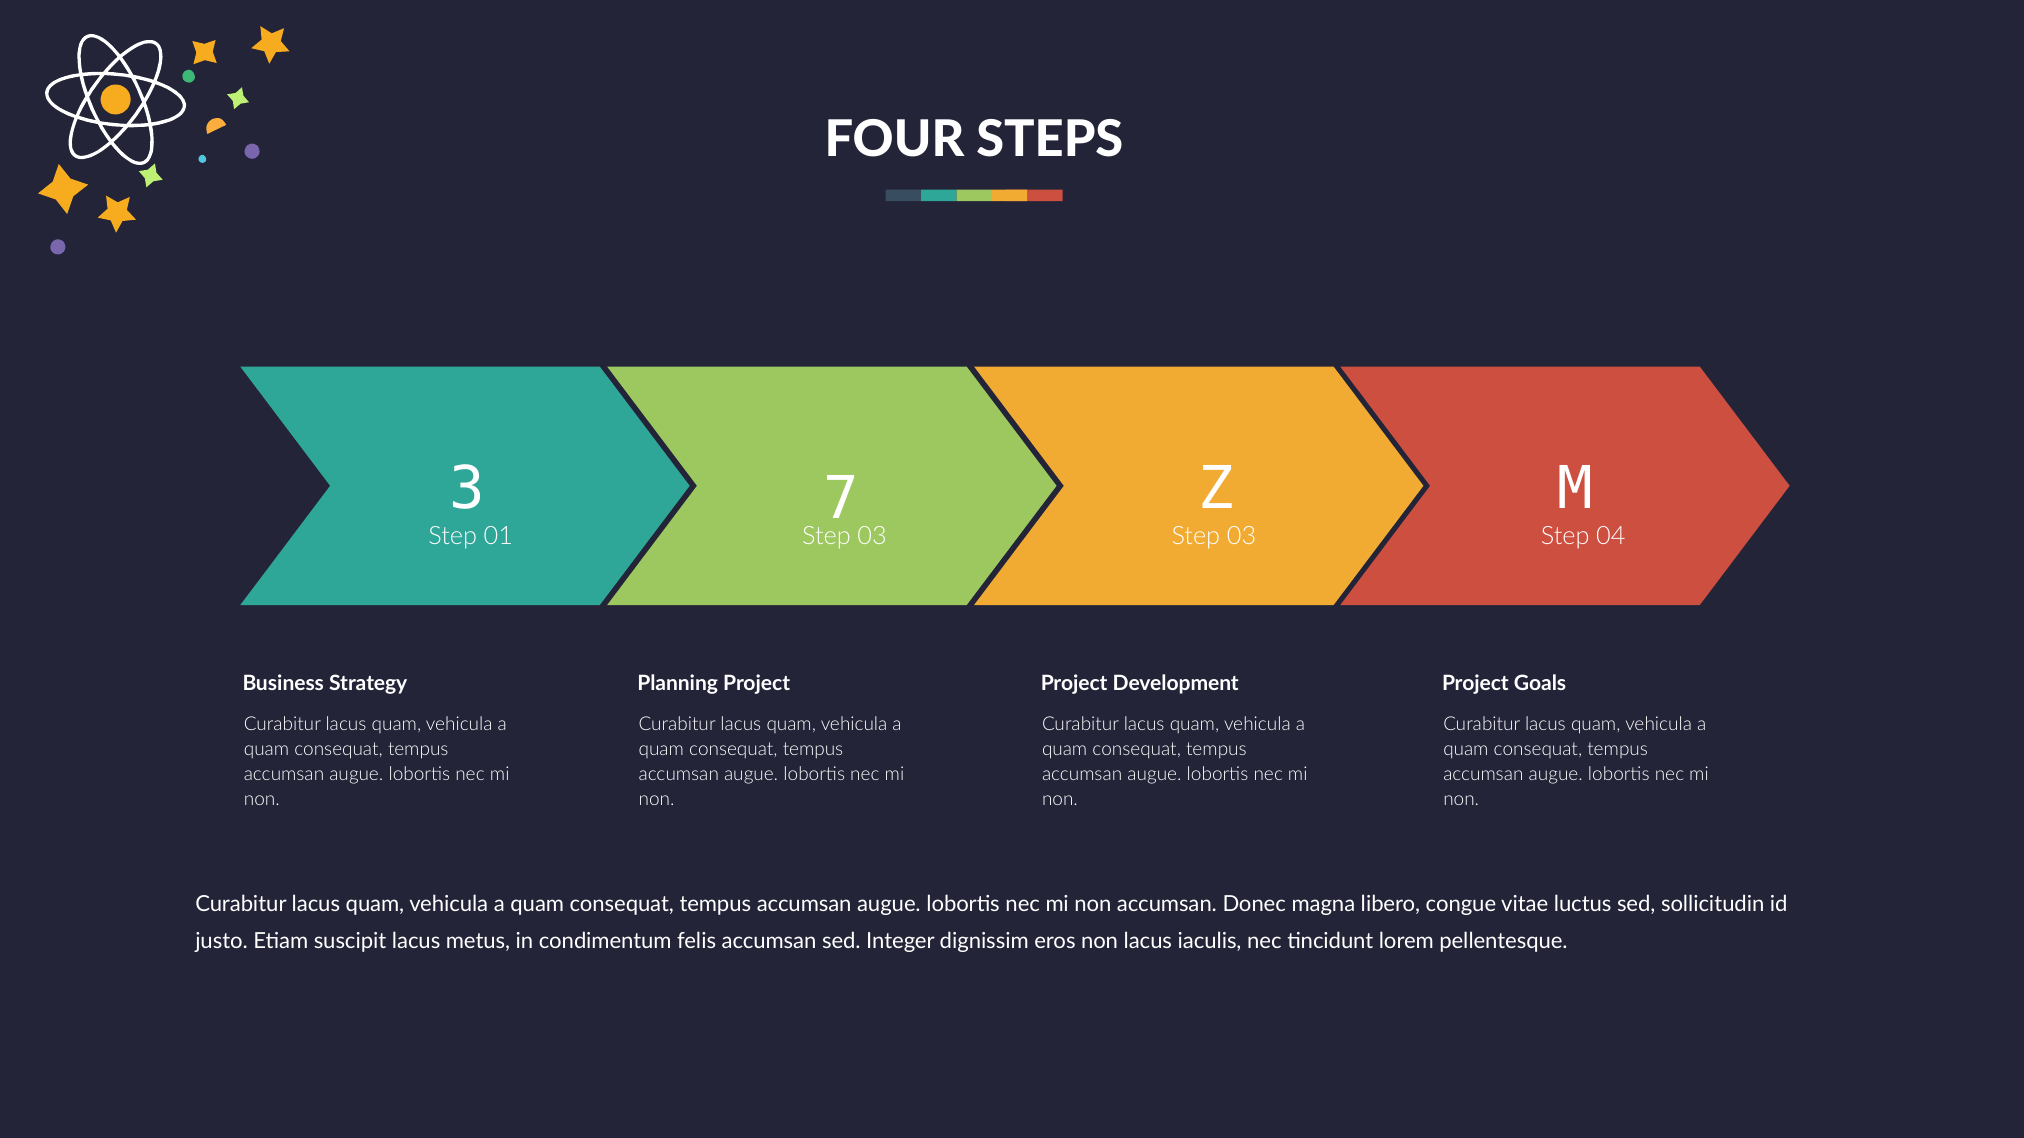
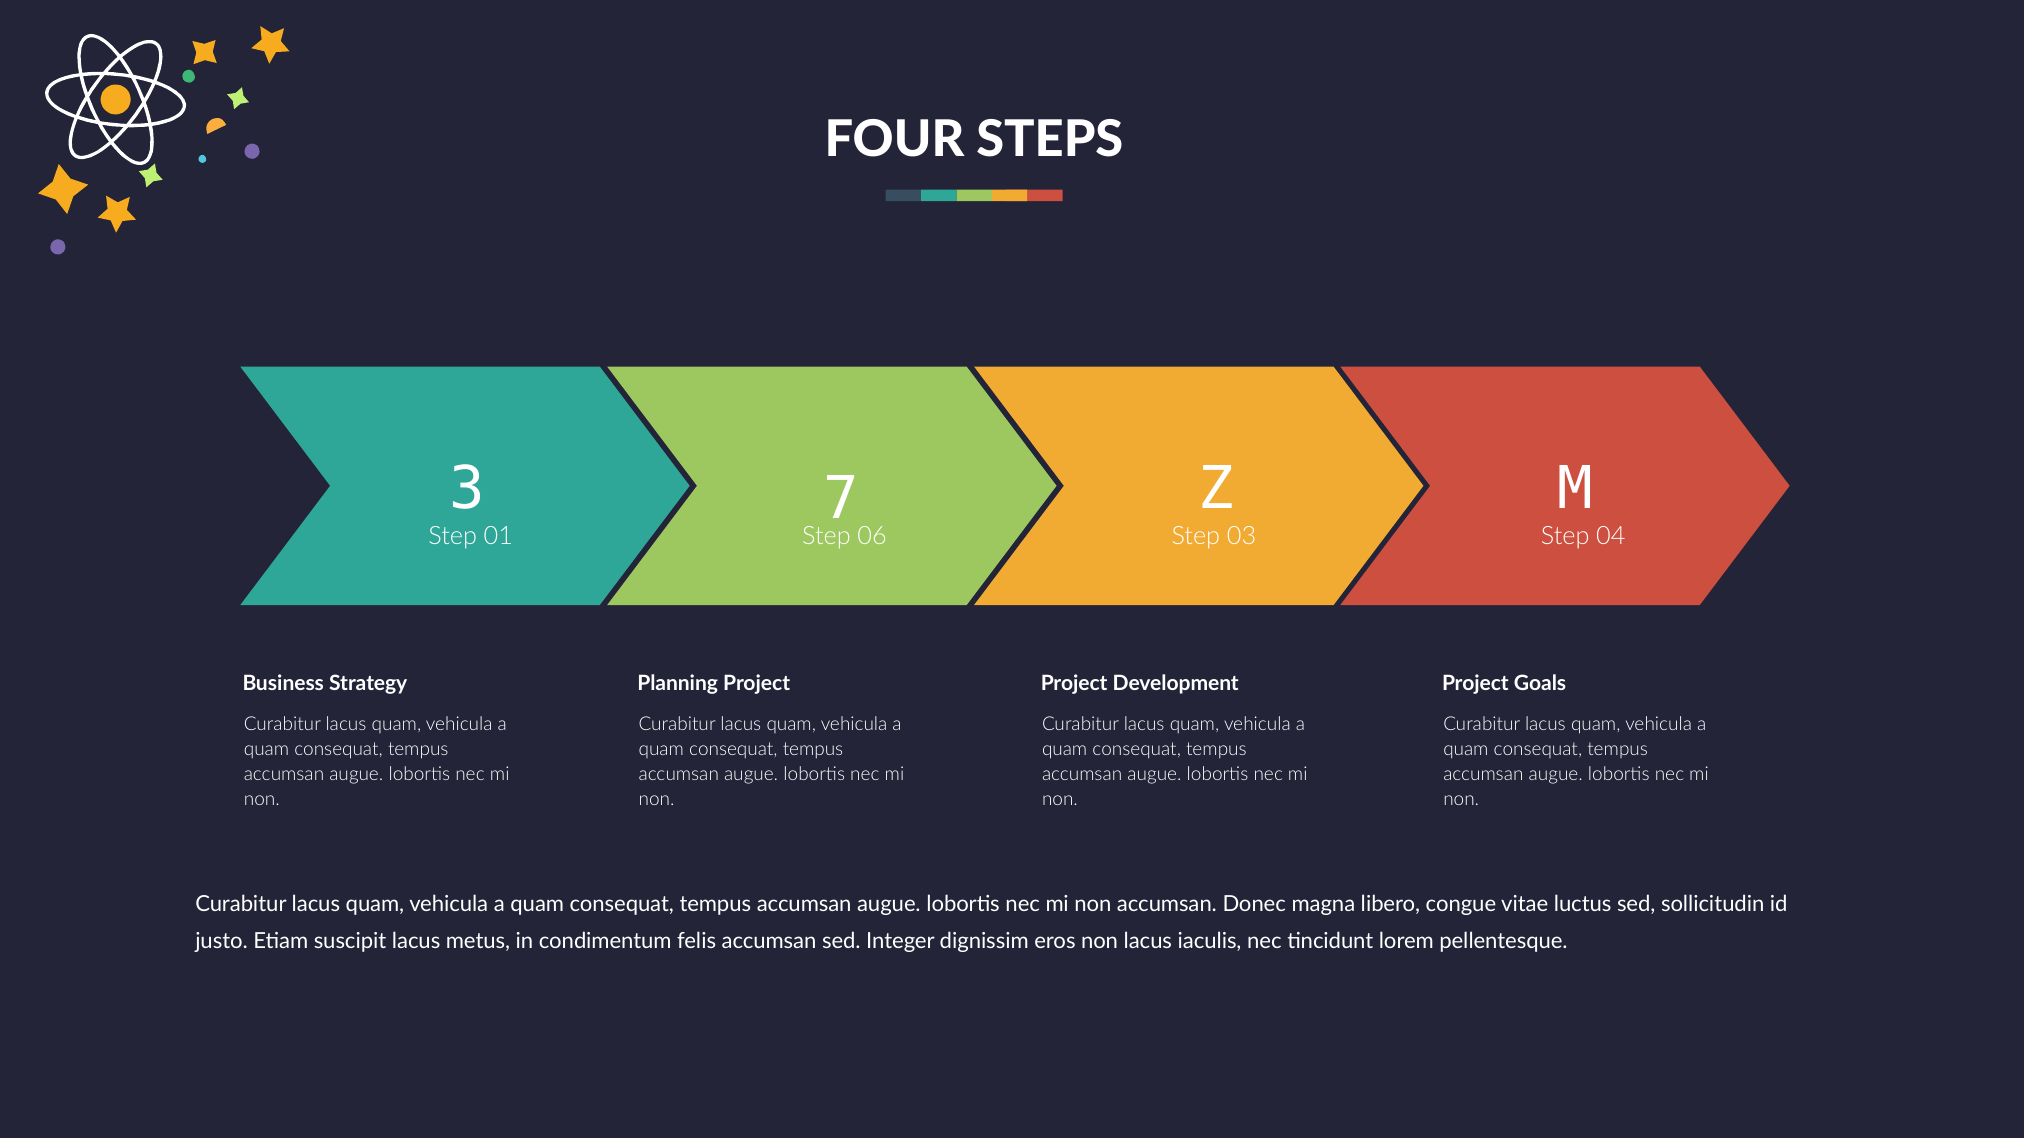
01 Step 03: 03 -> 06
